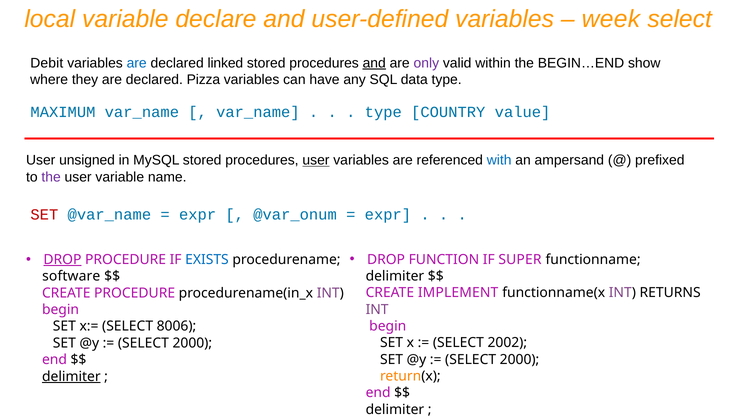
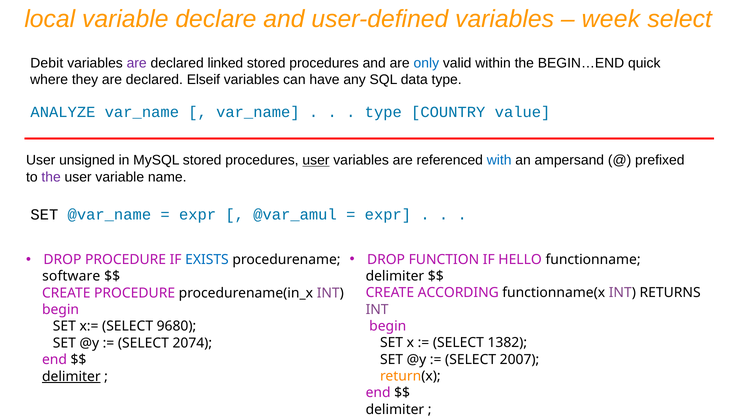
are at (137, 63) colour: blue -> purple
and at (374, 63) underline: present -> none
only colour: purple -> blue
show: show -> quick
Pizza: Pizza -> Elseif
MAXIMUM: MAXIMUM -> ANALYZE
SET at (44, 215) colour: red -> black
@var_onum: @var_onum -> @var_amul
SUPER: SUPER -> HELLO
DROP at (62, 260) underline: present -> none
IMPLEMENT: IMPLEMENT -> ACCORDING
8006: 8006 -> 9680
2002: 2002 -> 1382
2000 at (192, 343): 2000 -> 2074
2000 at (520, 359): 2000 -> 2007
